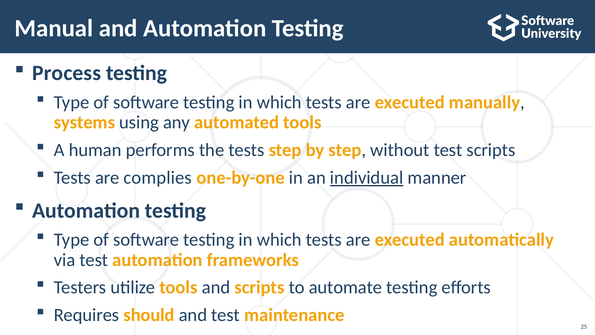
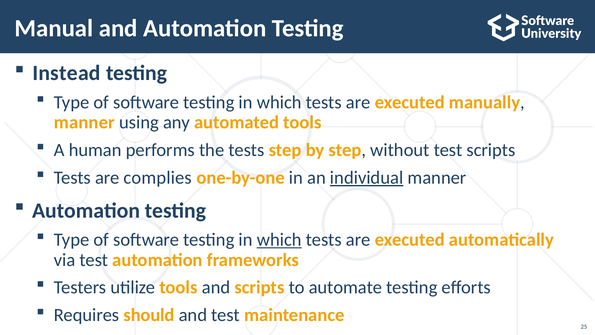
Process: Process -> Instead
systems at (84, 122): systems -> manner
which at (279, 240) underline: none -> present
